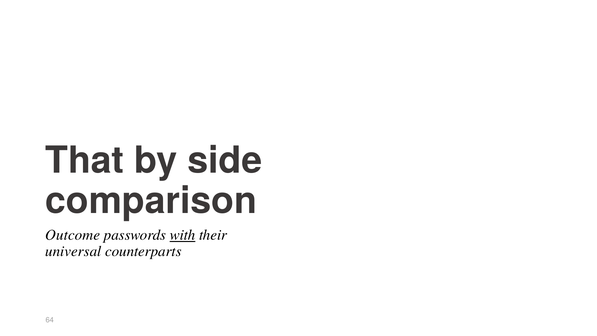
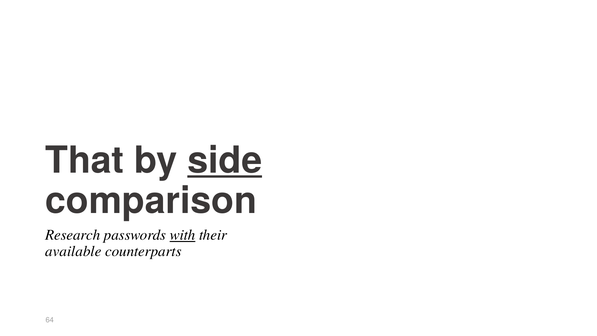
side underline: none -> present
Outcome: Outcome -> Research
universal: universal -> available
